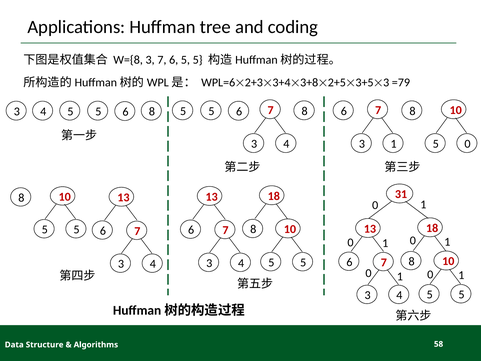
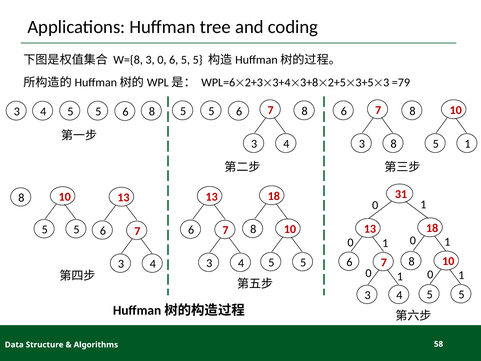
3 7: 7 -> 0
3 1: 1 -> 8
5 0: 0 -> 1
